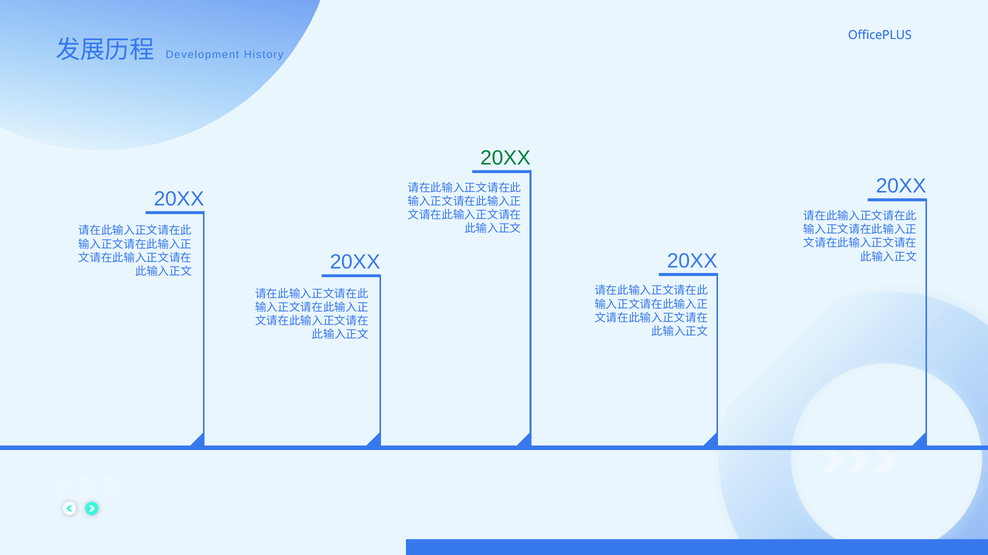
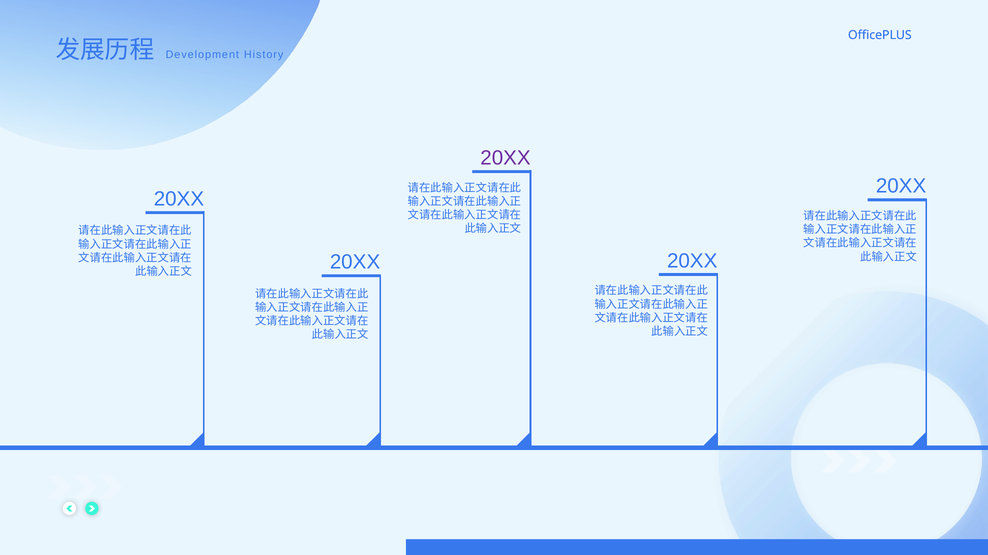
20XX at (505, 158) colour: green -> purple
